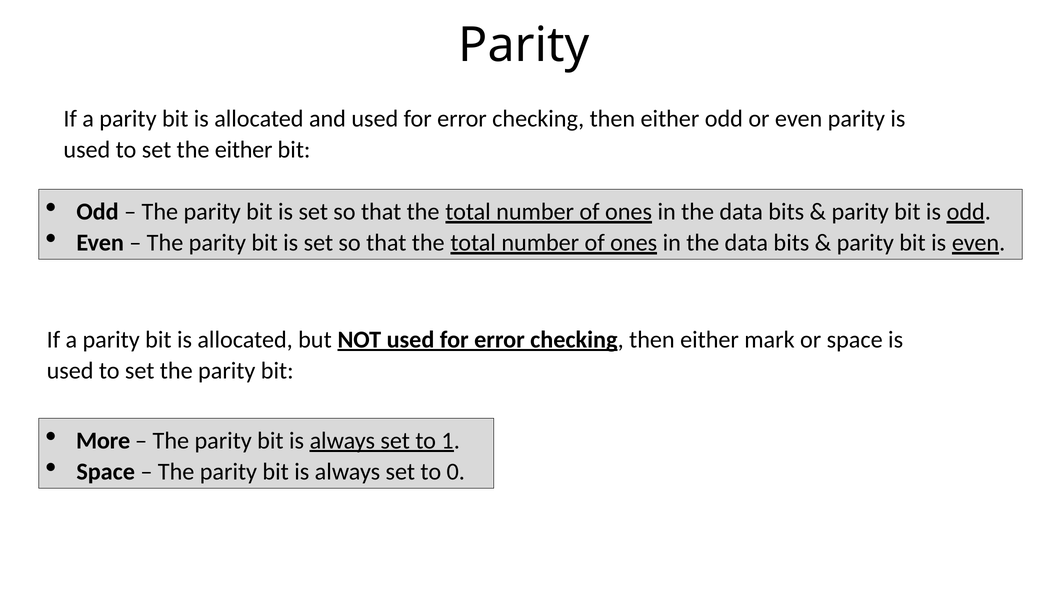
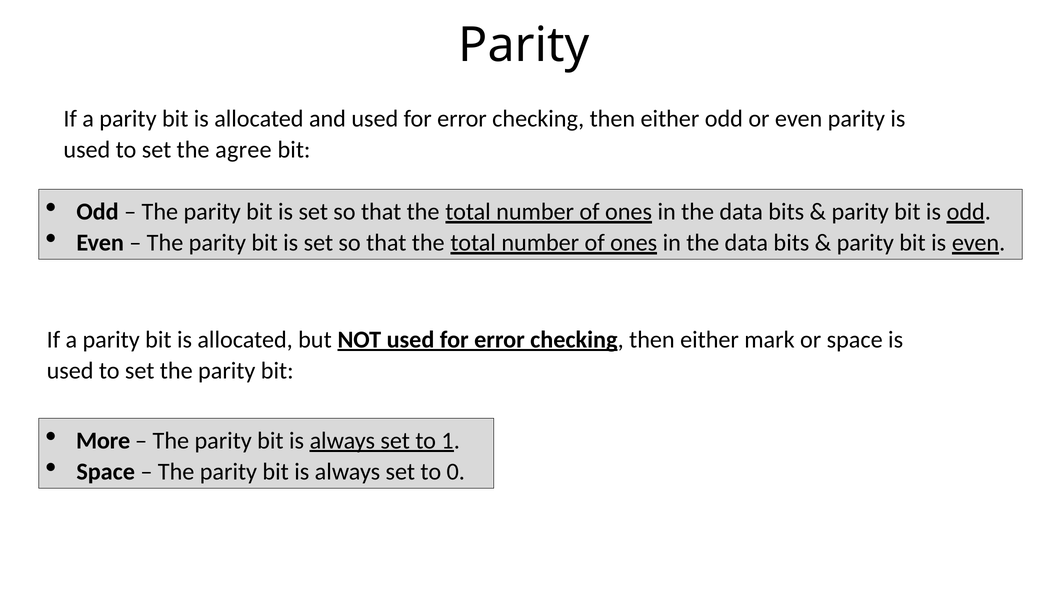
the either: either -> agree
